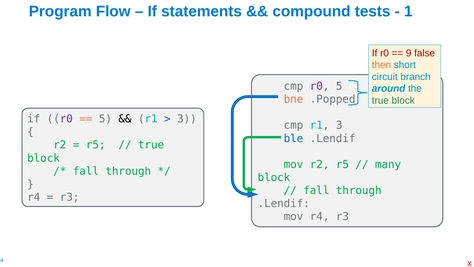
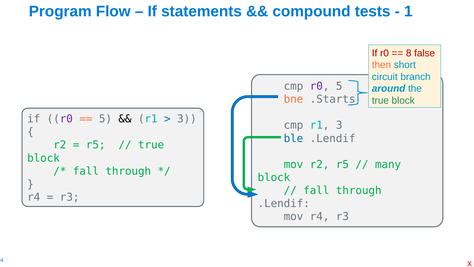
9: 9 -> 8
.Popped: .Popped -> .Starts
